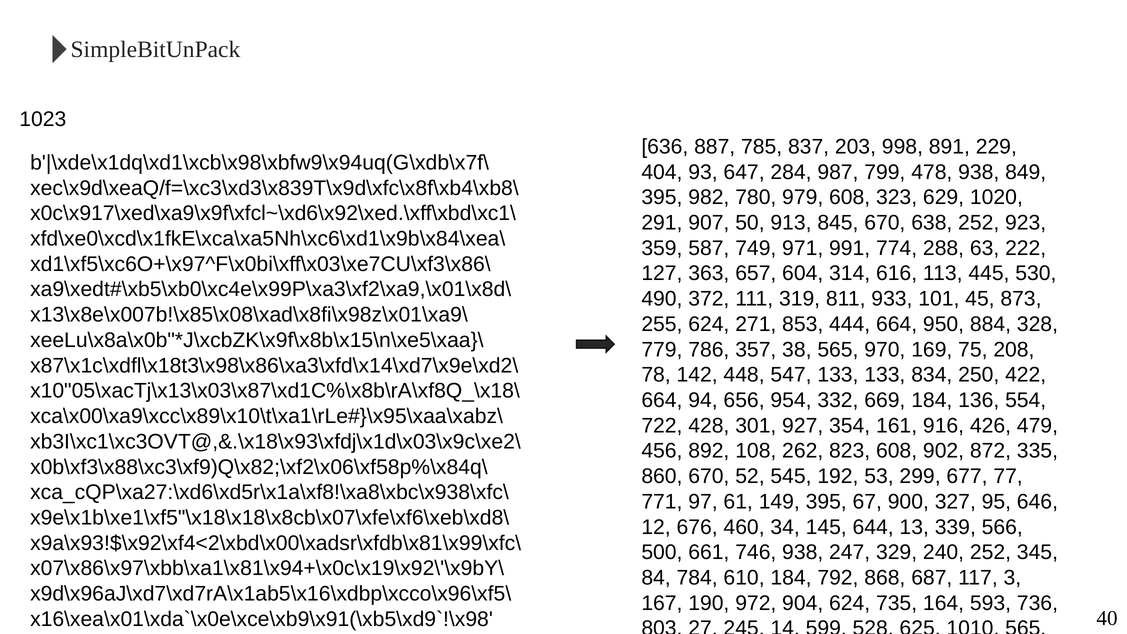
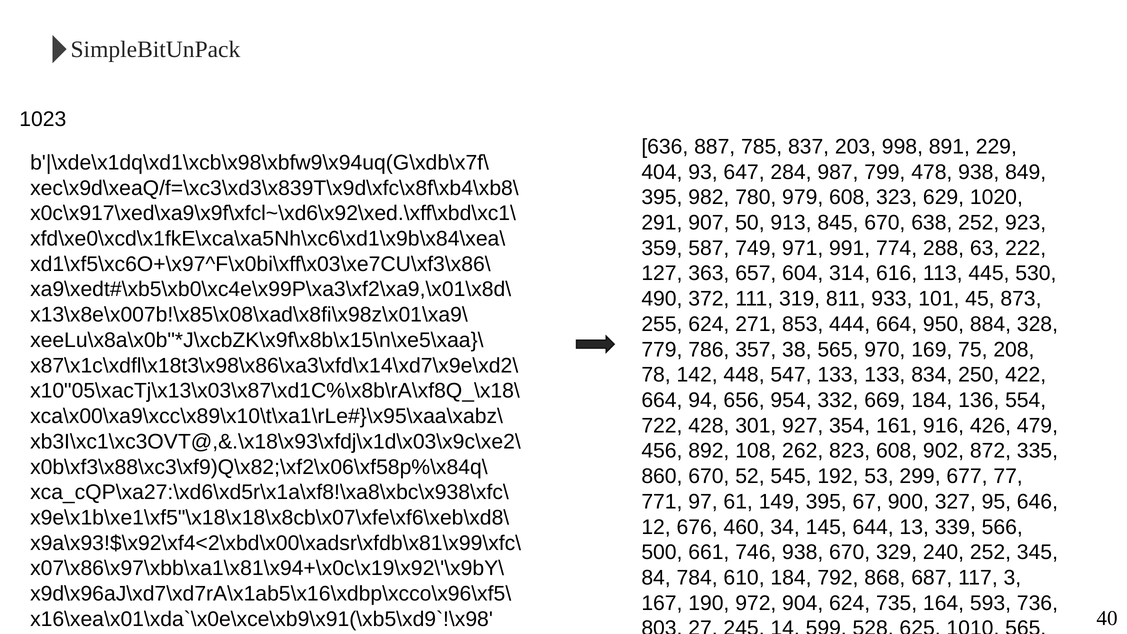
938 247: 247 -> 670
